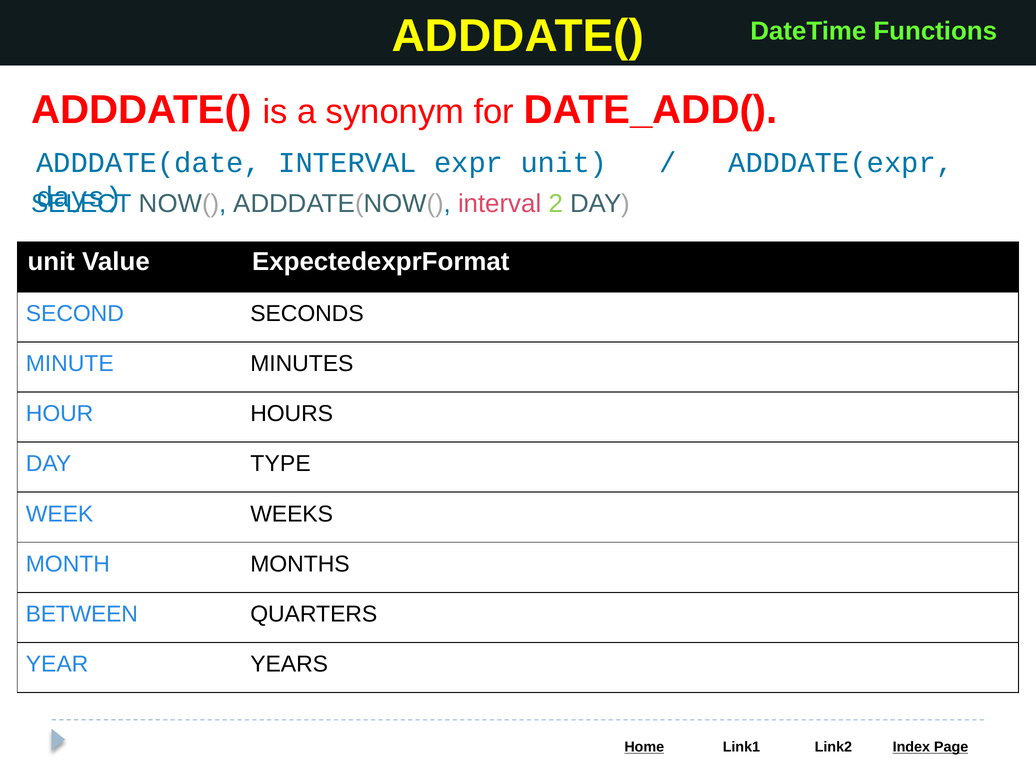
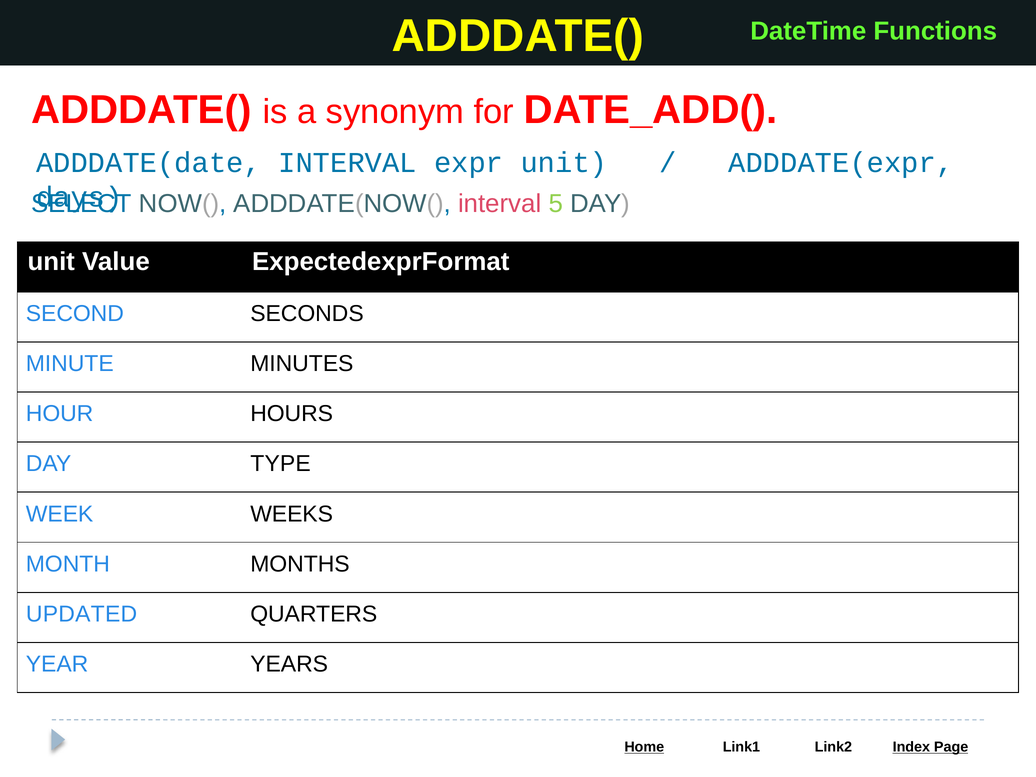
2: 2 -> 5
BETWEEN: BETWEEN -> UPDATED
